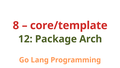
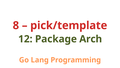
core/template: core/template -> pick/template
